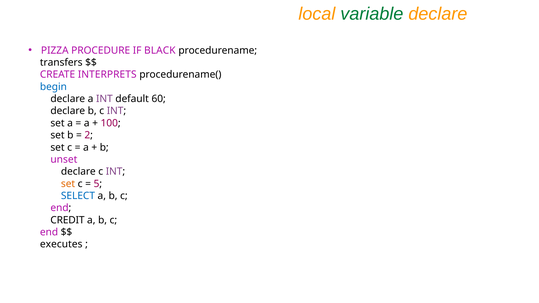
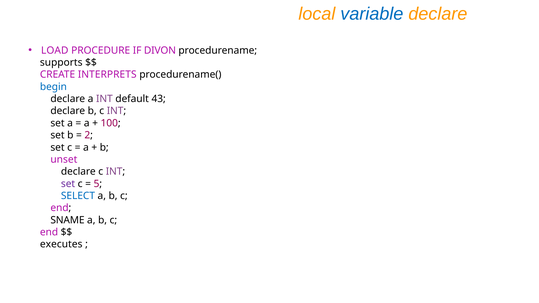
variable colour: green -> blue
PIZZA: PIZZA -> LOAD
BLACK: BLACK -> DIVON
transfers: transfers -> supports
60: 60 -> 43
set at (68, 184) colour: orange -> purple
CREDIT: CREDIT -> SNAME
